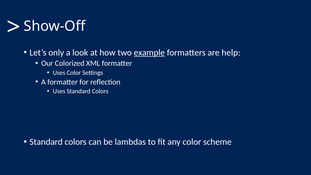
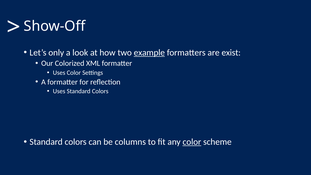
help: help -> exist
lambdas: lambdas -> columns
color at (192, 142) underline: none -> present
